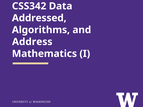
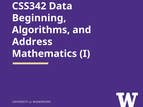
Addressed: Addressed -> Beginning
